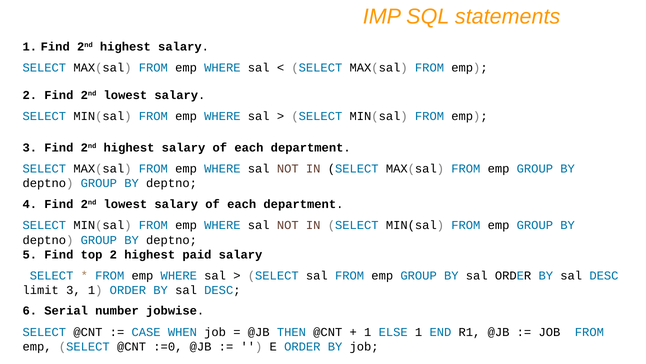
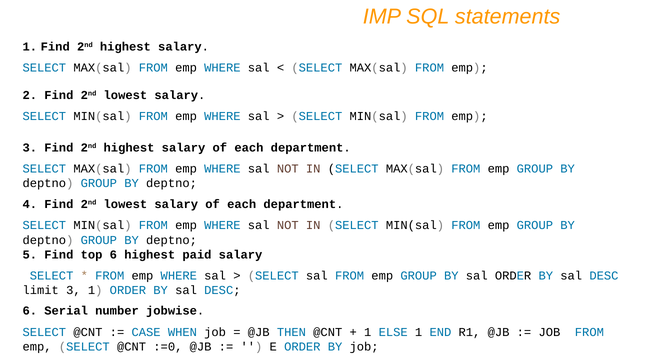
top 2: 2 -> 6
